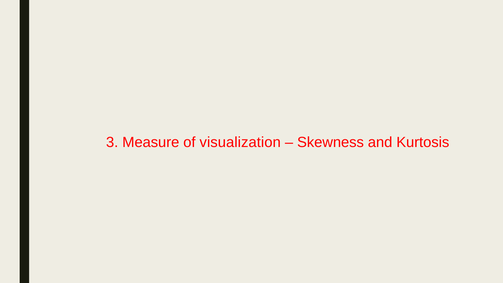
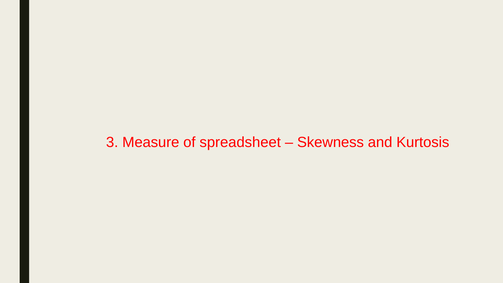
visualization: visualization -> spreadsheet
